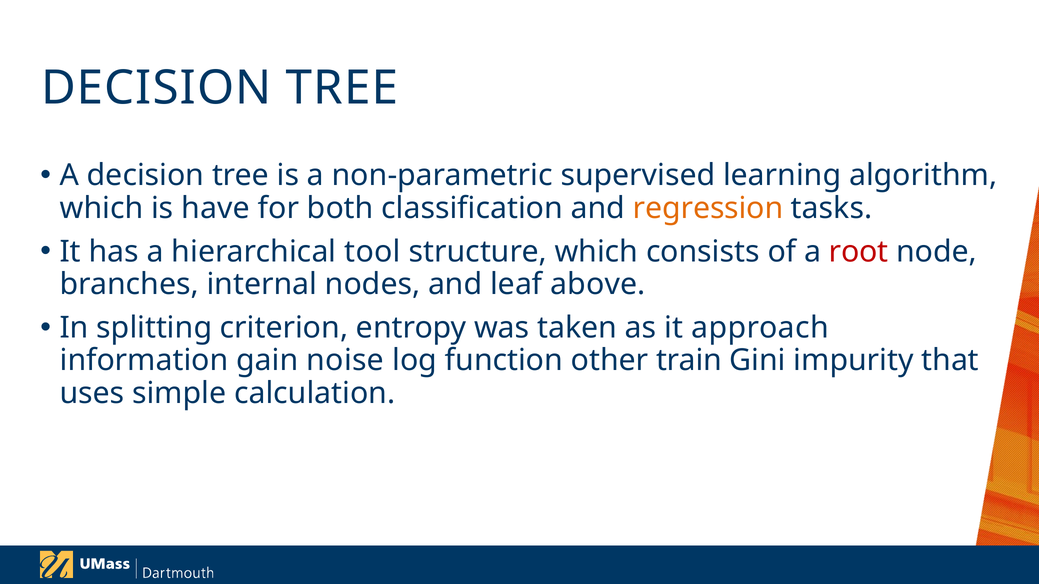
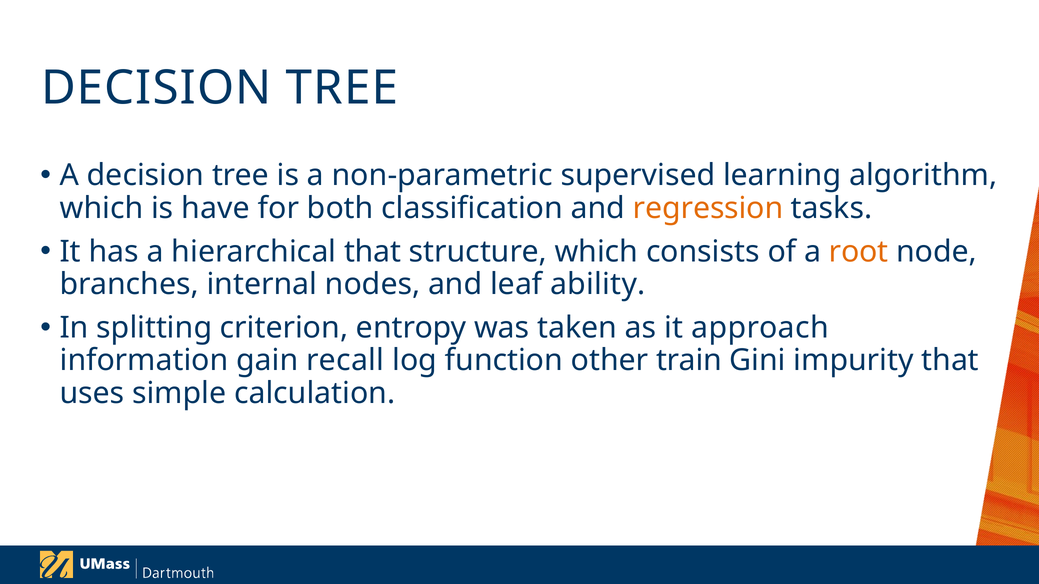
hierarchical tool: tool -> that
root colour: red -> orange
above: above -> ability
noise: noise -> recall
